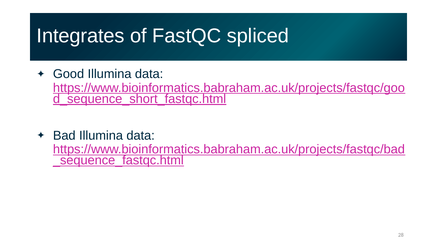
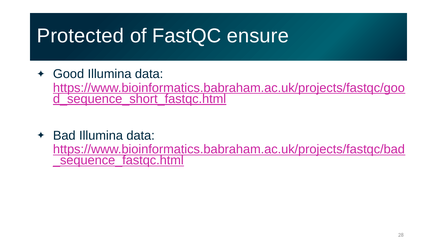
Integrates: Integrates -> Protected
spliced: spliced -> ensure
